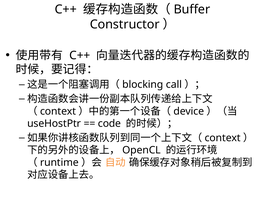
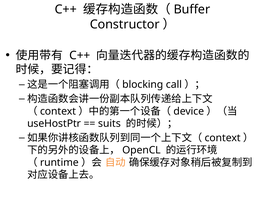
code: code -> suits
